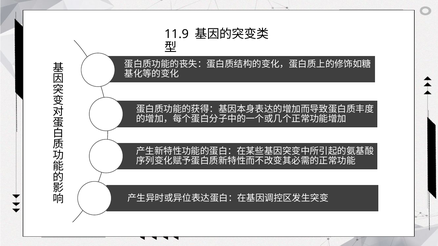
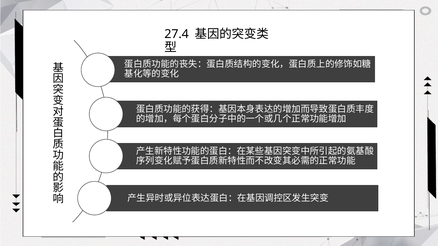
11.9: 11.9 -> 27.4
